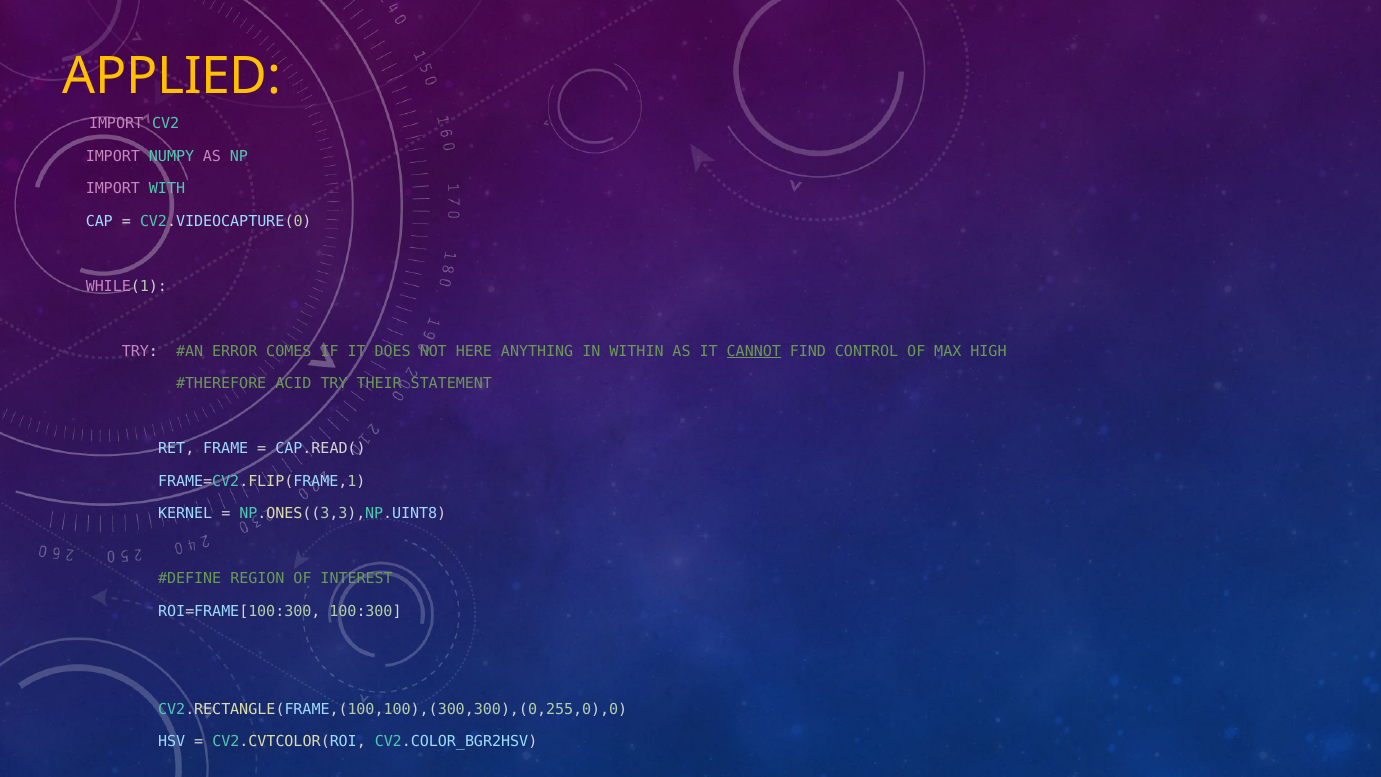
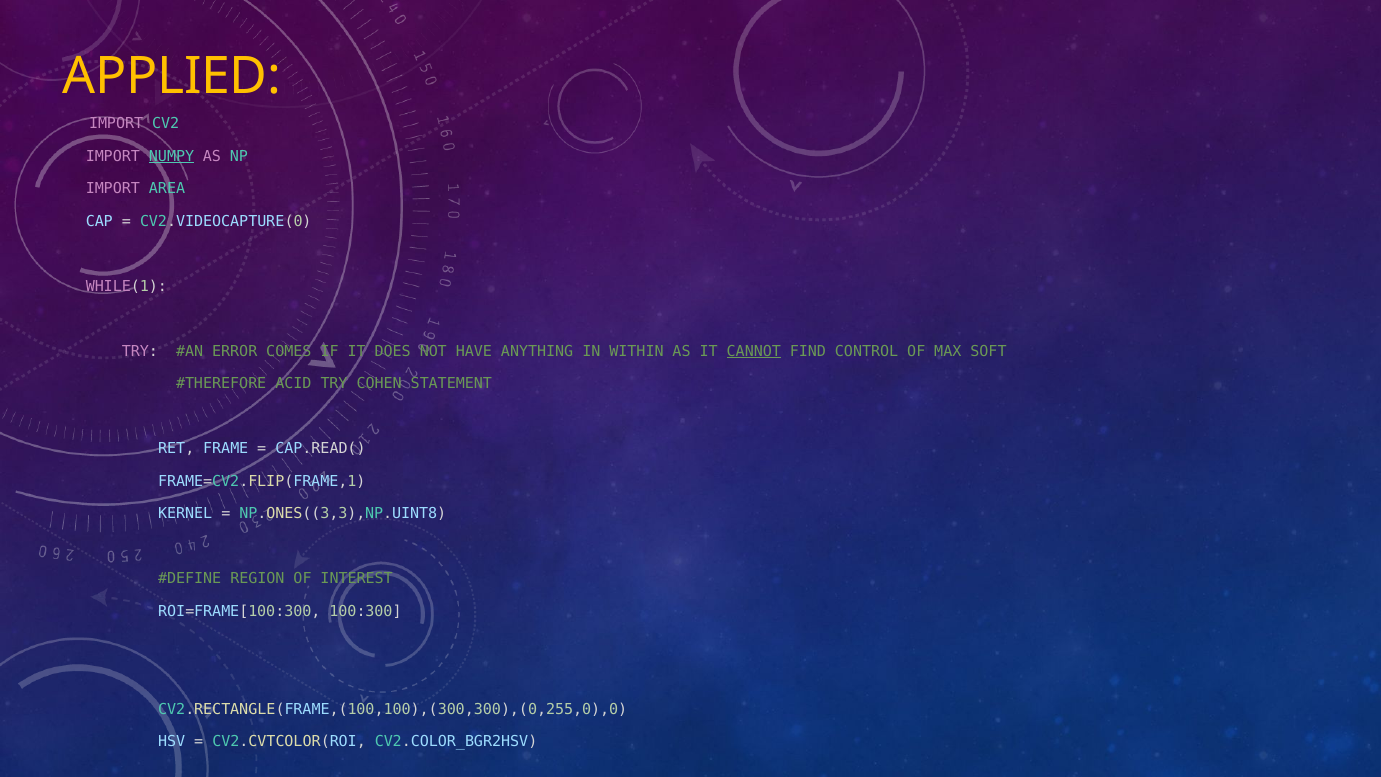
NUMPY underline: none -> present
WITH: WITH -> AREA
HERE: HERE -> HAVE
HIGH: HIGH -> SOFT
THEIR: THEIR -> COHEN
